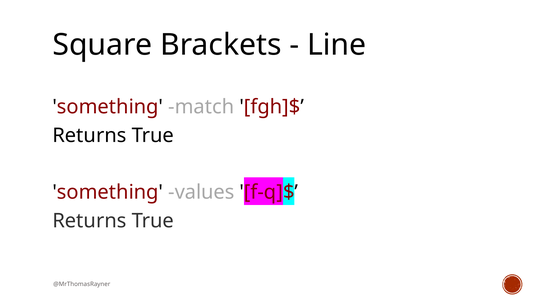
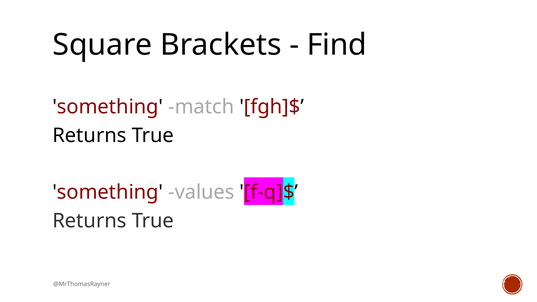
Line: Line -> Find
